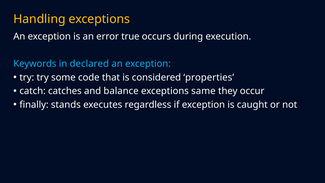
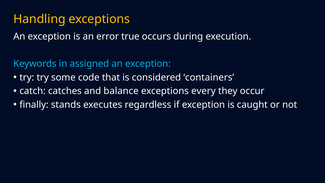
declared: declared -> assigned
properties: properties -> containers
same: same -> every
